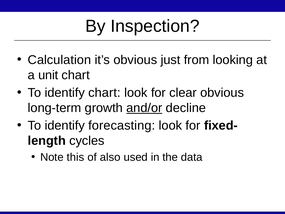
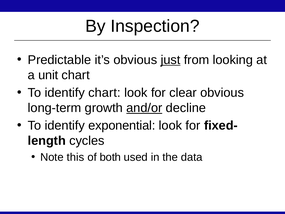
Calculation: Calculation -> Predictable
just underline: none -> present
forecasting: forecasting -> exponential
also: also -> both
